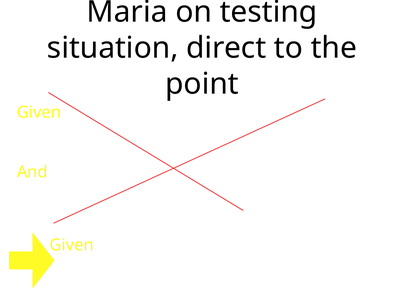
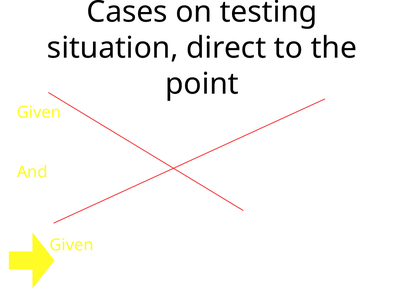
Maria: Maria -> Cases
